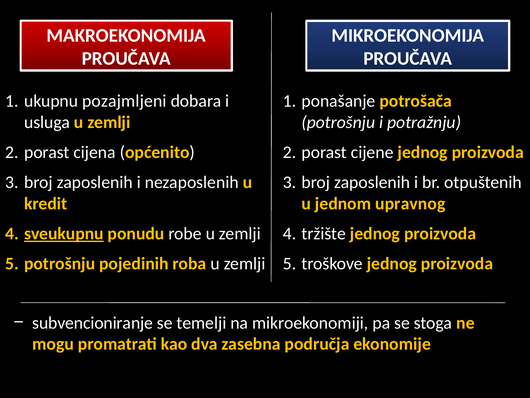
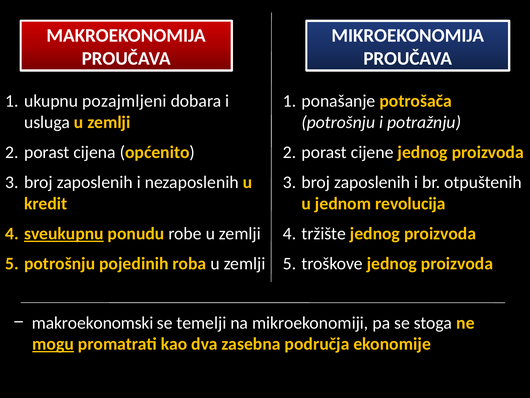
upravnog: upravnog -> revolucija
subvencioniranje: subvencioniranje -> makroekonomski
mogu underline: none -> present
